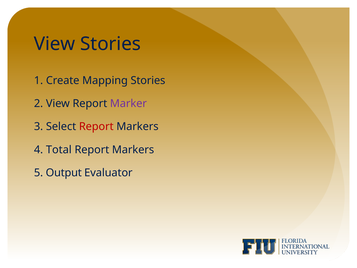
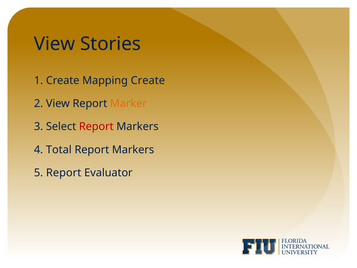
Mapping Stories: Stories -> Create
Marker colour: purple -> orange
5 Output: Output -> Report
